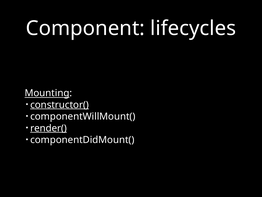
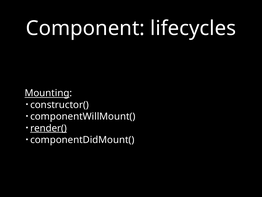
constructor( underline: present -> none
